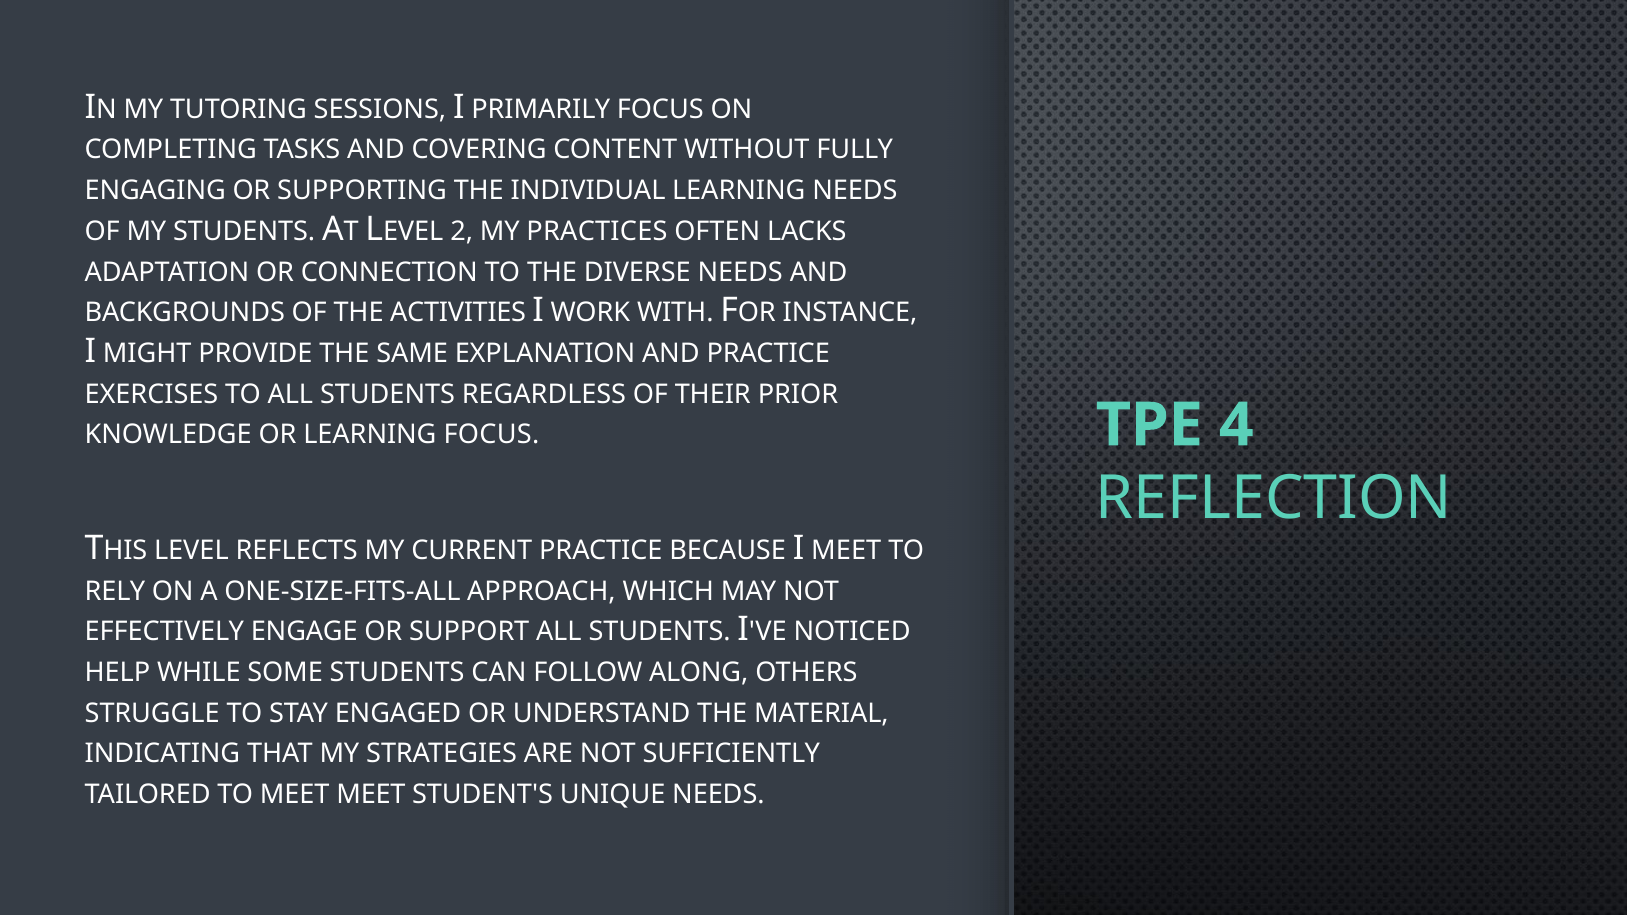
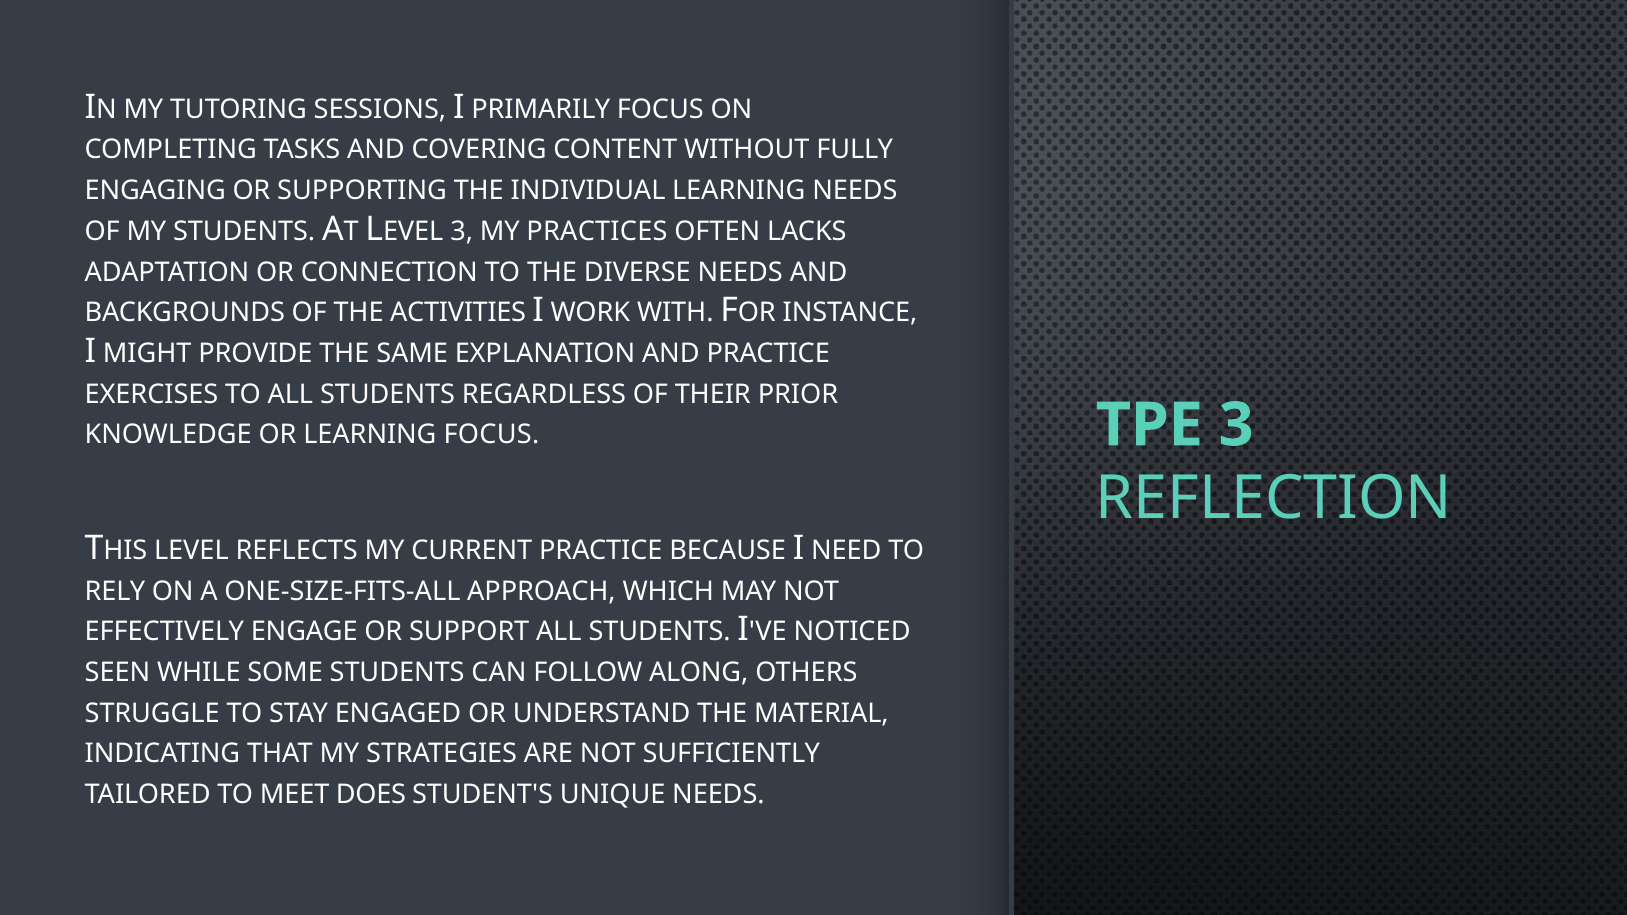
2 at (462, 231): 2 -> 3
TPE 4: 4 -> 3
I MEET: MEET -> NEED
HELP: HELP -> SEEN
MEET MEET: MEET -> DOES
